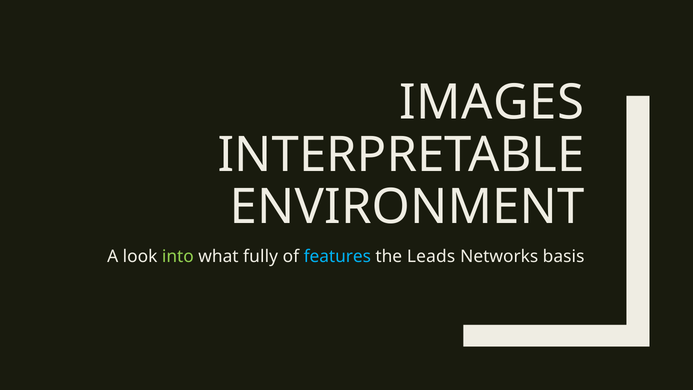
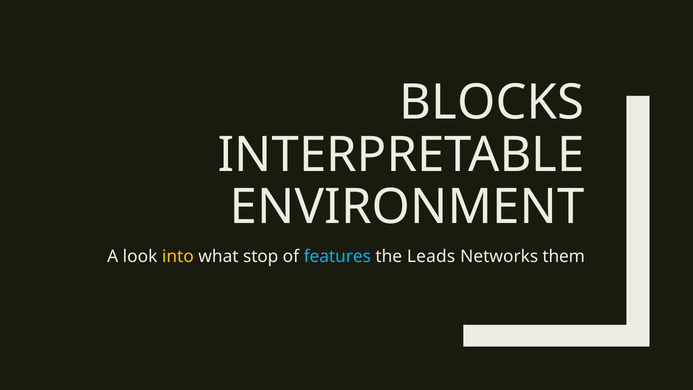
IMAGES: IMAGES -> BLOCKS
into colour: light green -> yellow
fully: fully -> stop
basis: basis -> them
